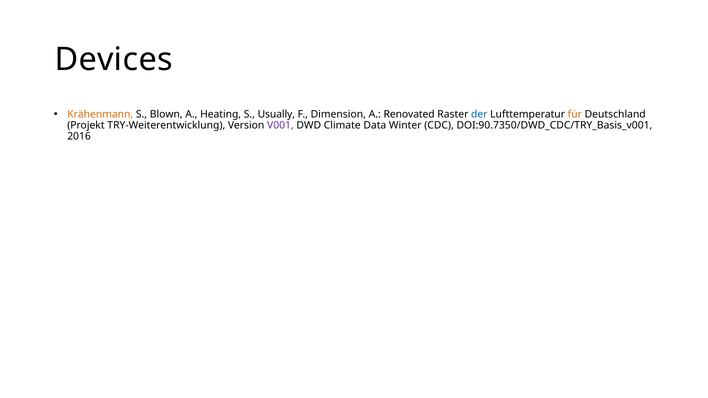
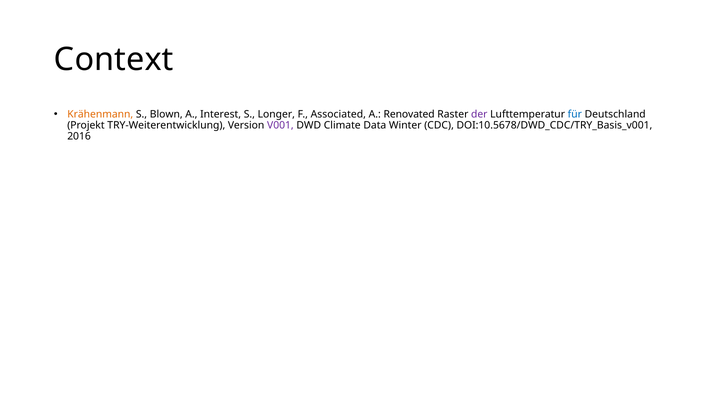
Devices: Devices -> Context
Heating: Heating -> Interest
Usually: Usually -> Longer
Dimension: Dimension -> Associated
der colour: blue -> purple
für colour: orange -> blue
DOI:90.7350/DWD_CDC/TRY_Basis_v001: DOI:90.7350/DWD_CDC/TRY_Basis_v001 -> DOI:10.5678/DWD_CDC/TRY_Basis_v001
